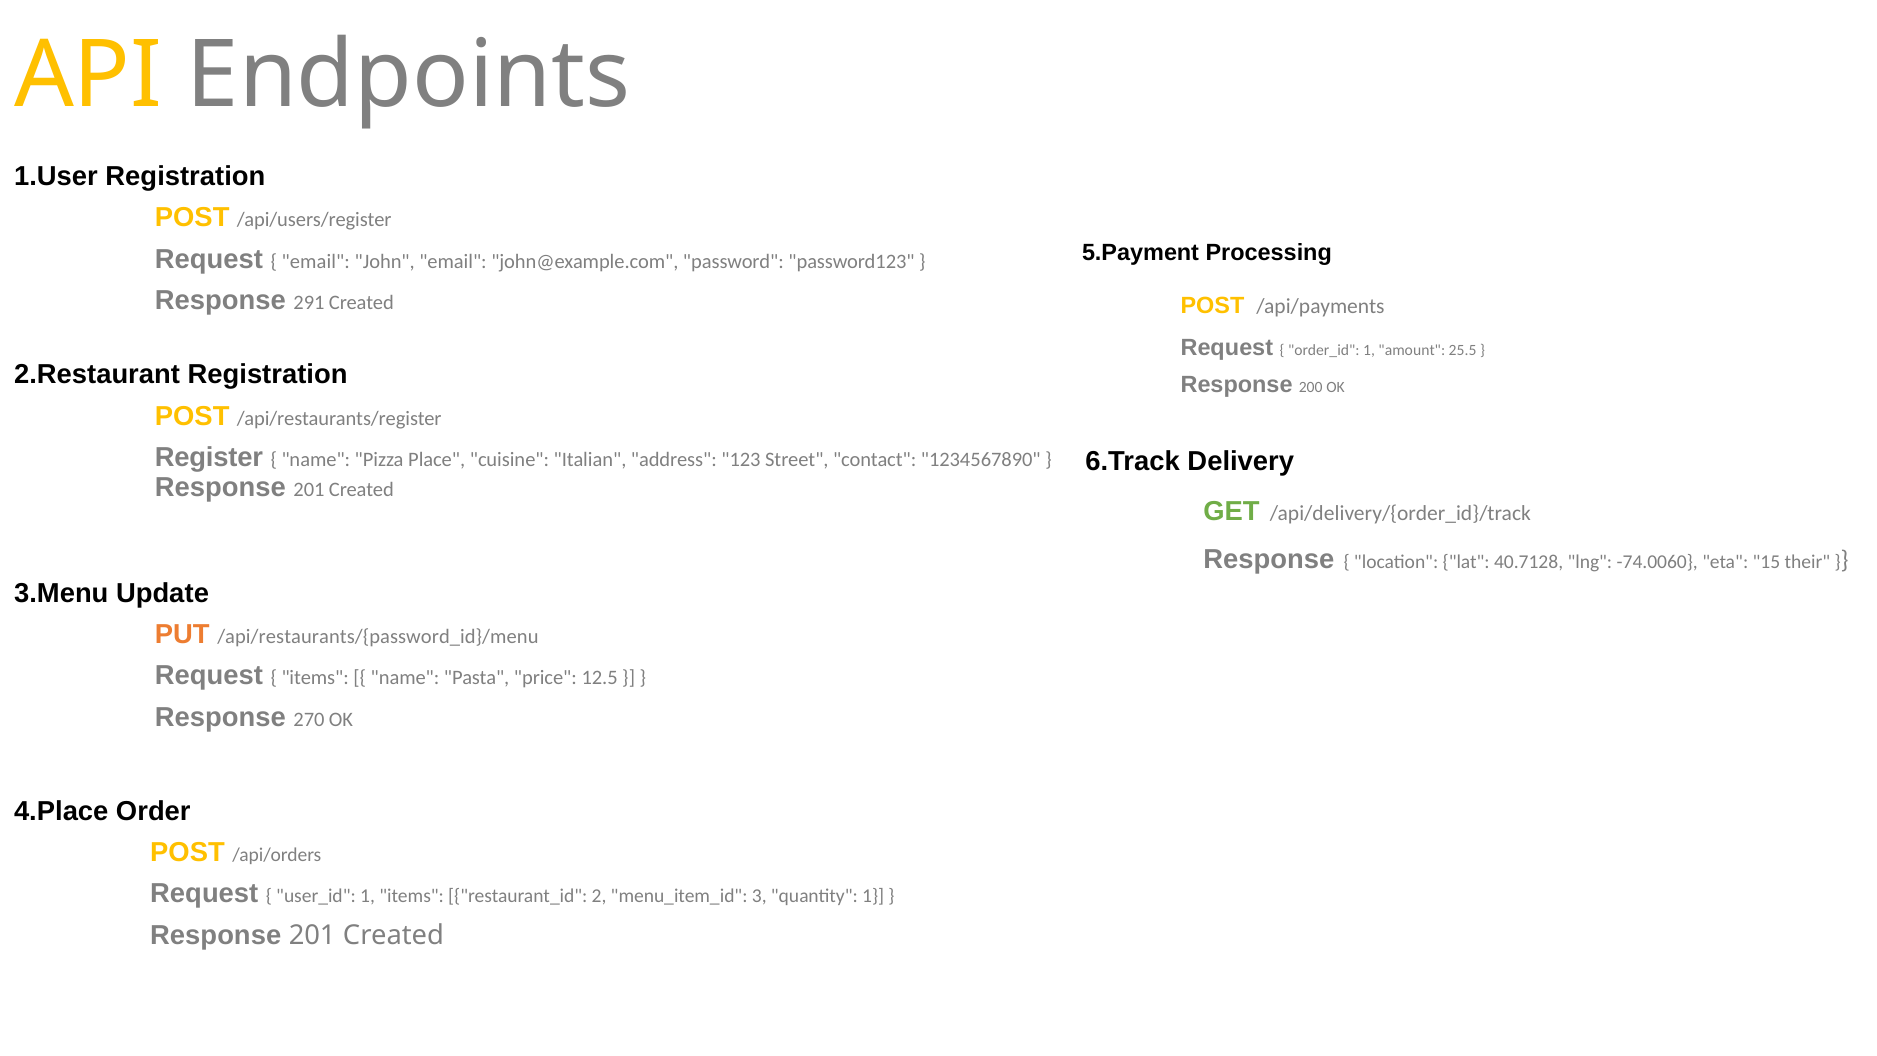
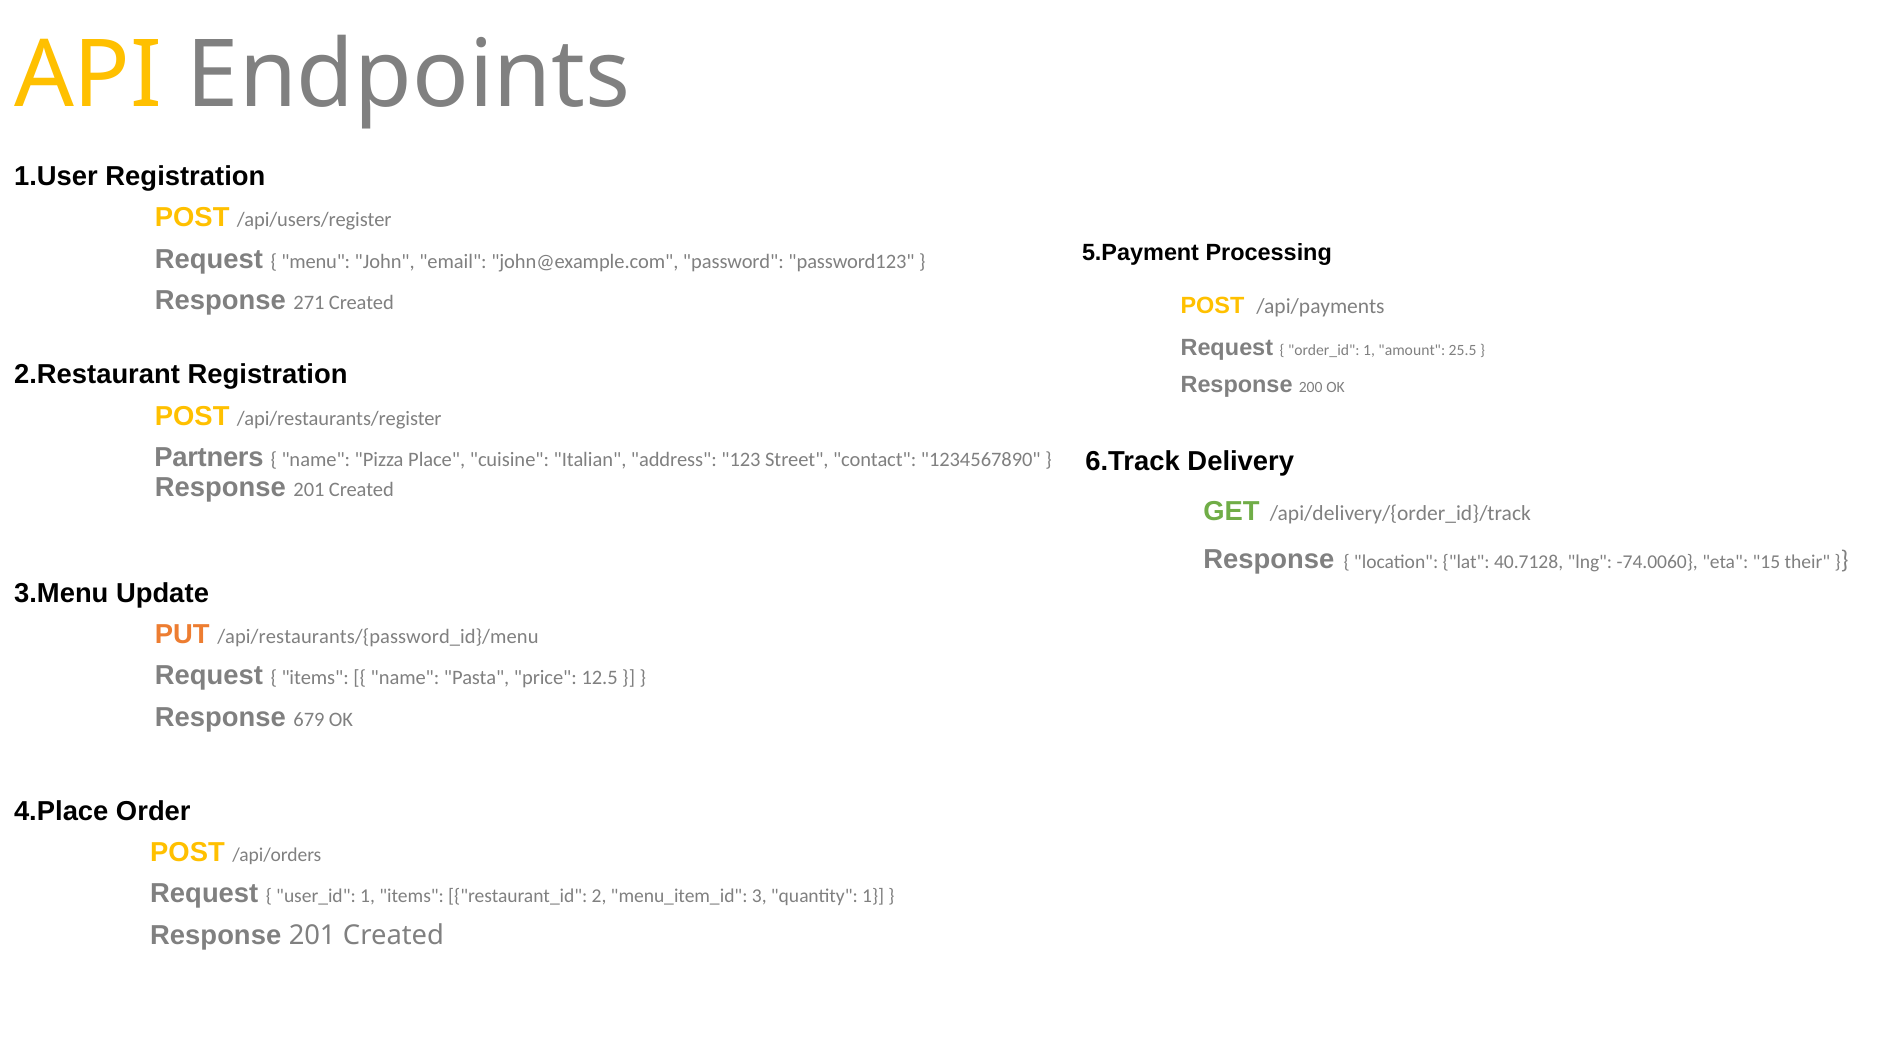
email at (316, 261): email -> menu
291: 291 -> 271
Register: Register -> Partners
270: 270 -> 679
